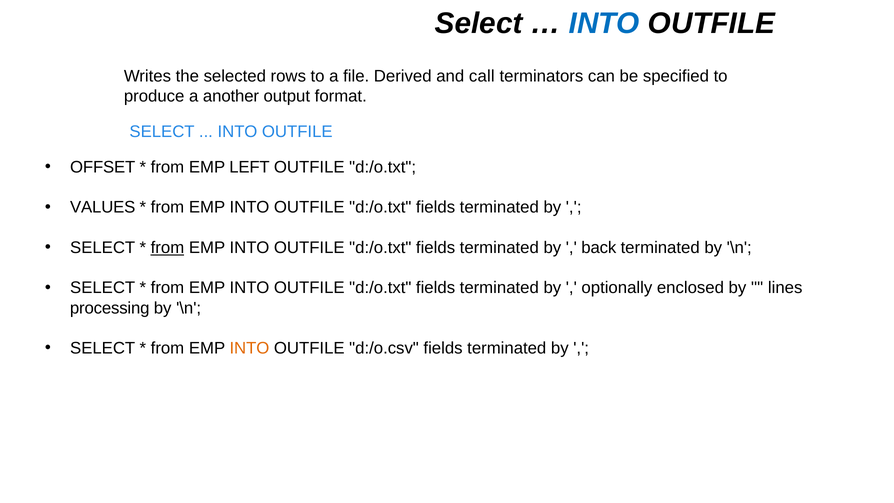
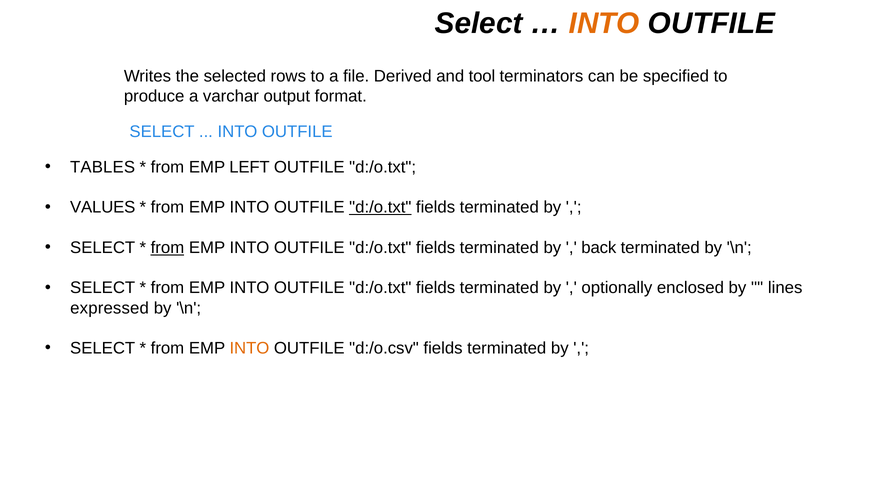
INTO at (604, 23) colour: blue -> orange
call: call -> tool
another: another -> varchar
OFFSET: OFFSET -> TABLES
d:/o.txt at (380, 207) underline: none -> present
processing: processing -> expressed
